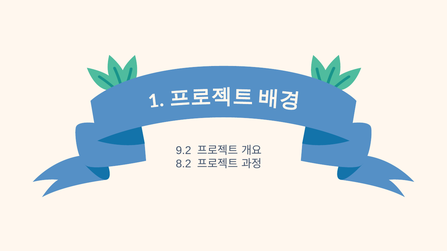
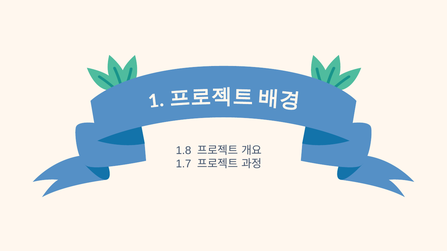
9.2: 9.2 -> 1.8
8.2: 8.2 -> 1.7
